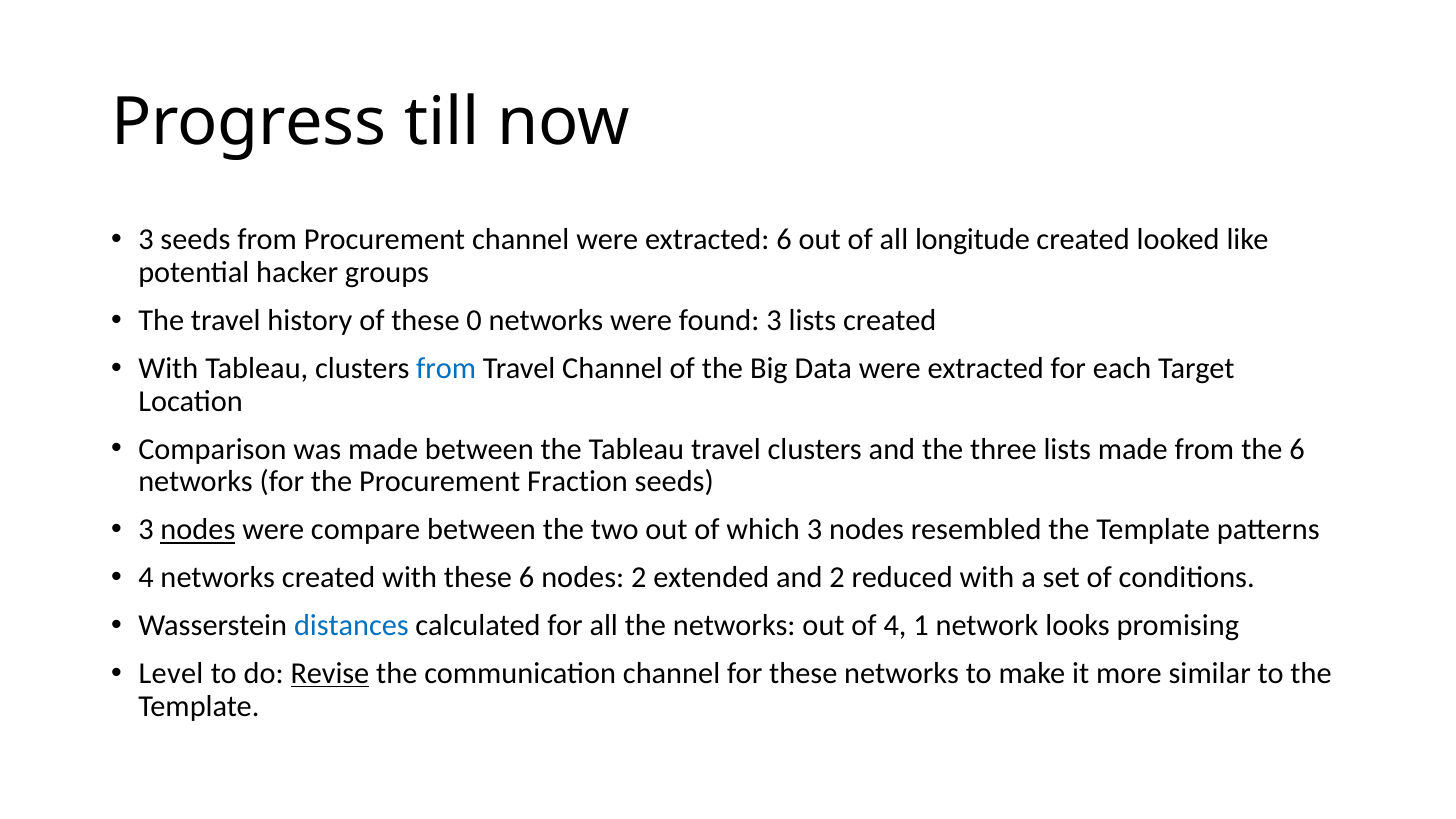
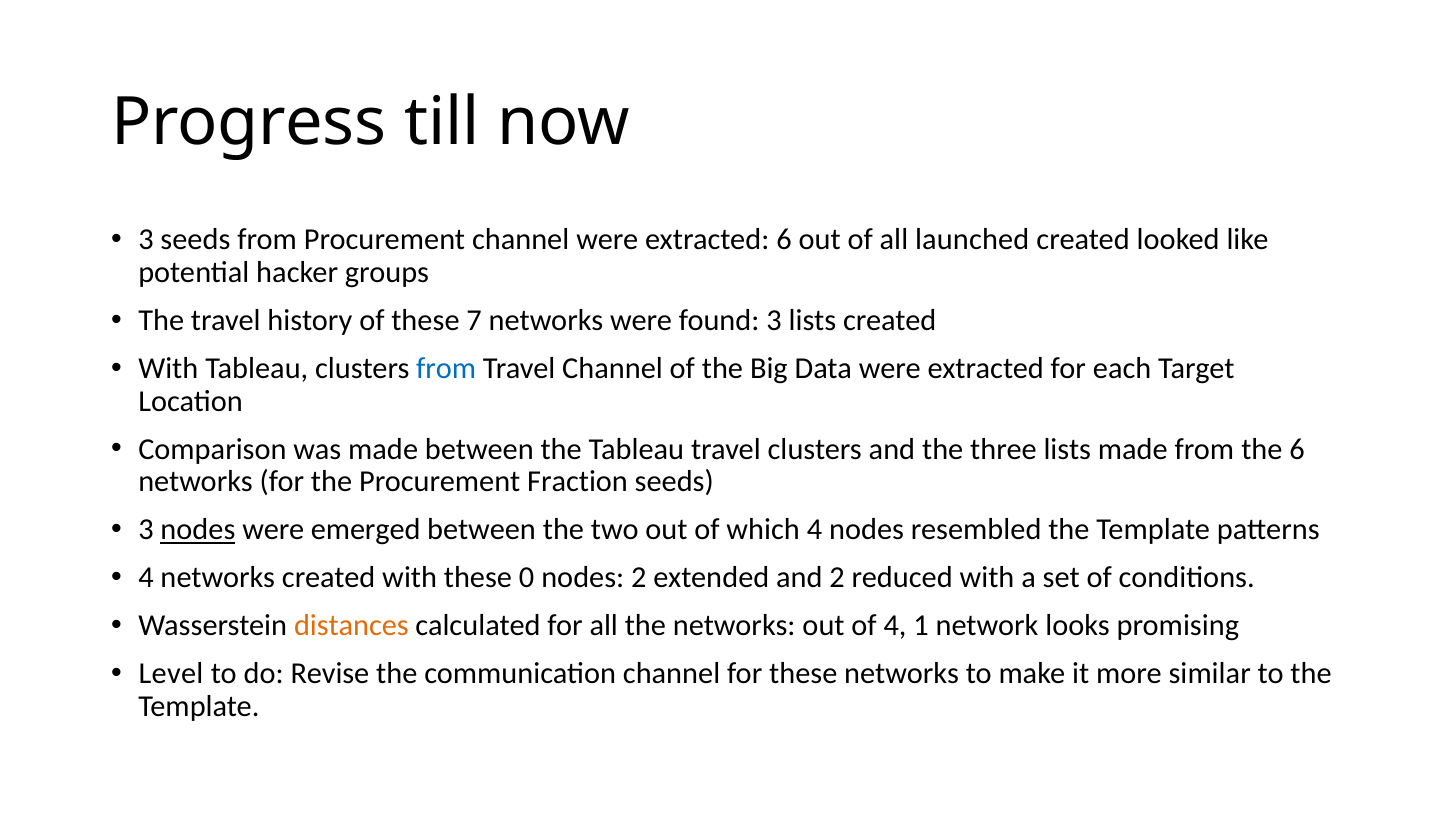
longitude: longitude -> launched
0: 0 -> 7
compare: compare -> emerged
which 3: 3 -> 4
these 6: 6 -> 0
distances colour: blue -> orange
Revise underline: present -> none
